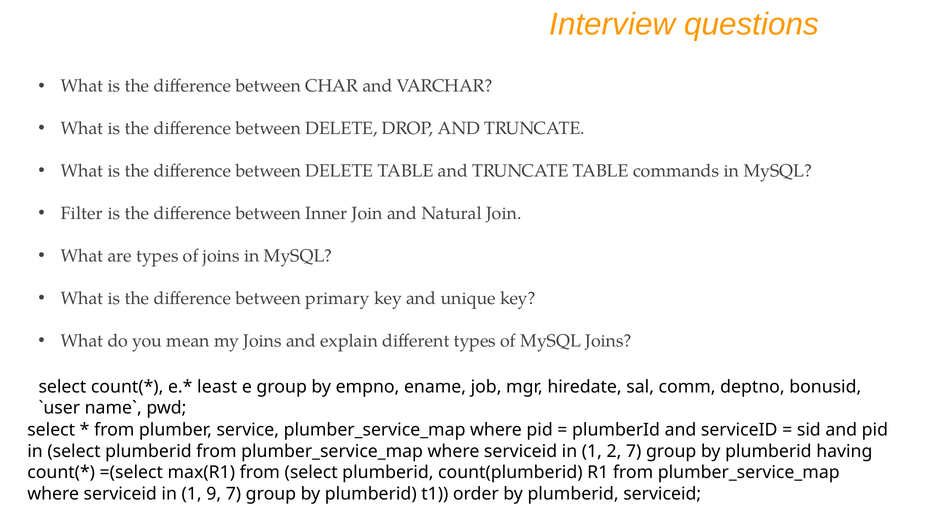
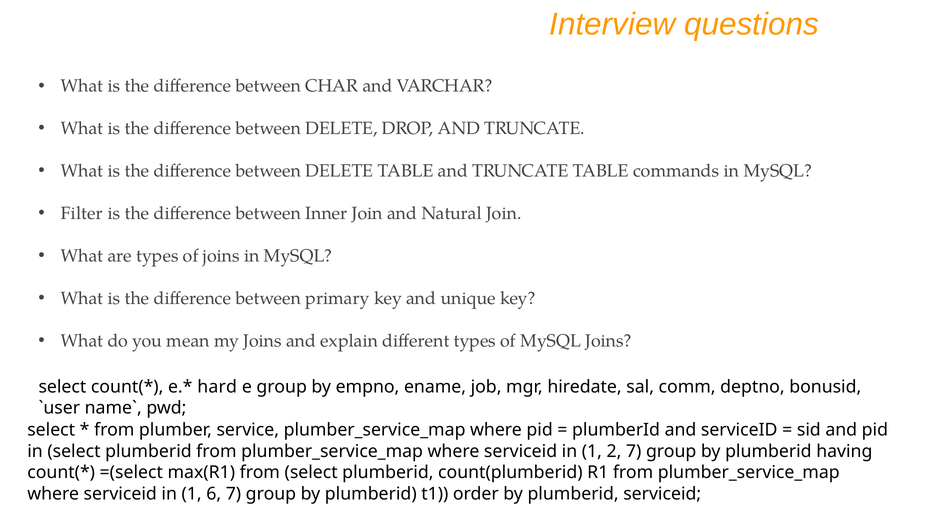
least: least -> hard
9: 9 -> 6
